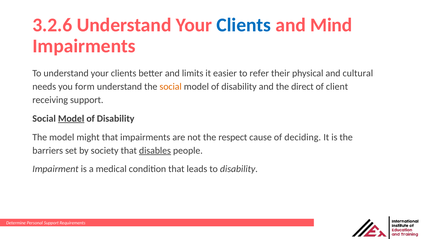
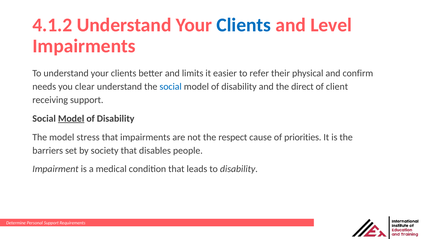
3.2.6: 3.2.6 -> 4.1.2
Mind: Mind -> Level
cultural: cultural -> confirm
form: form -> clear
social at (171, 87) colour: orange -> blue
might: might -> stress
deciding: deciding -> priorities
disables underline: present -> none
